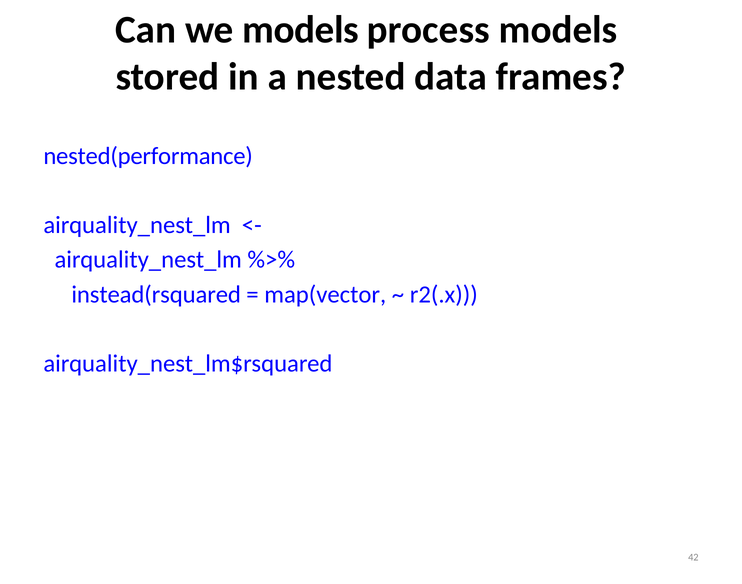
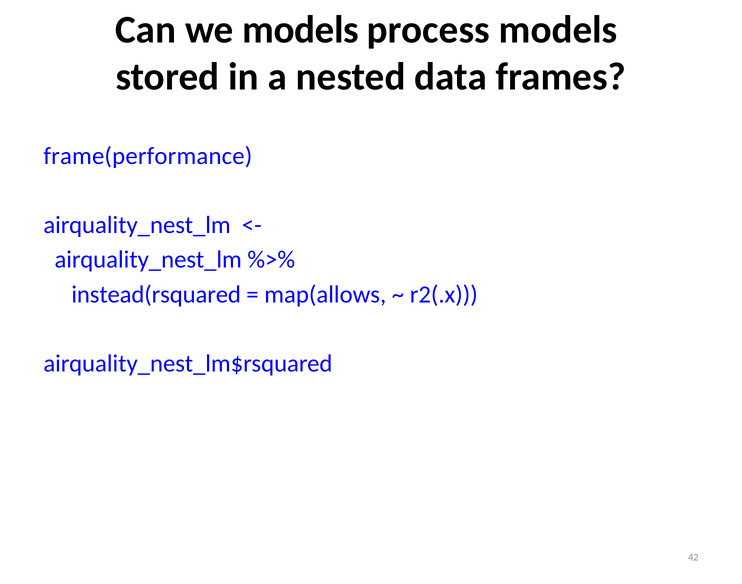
nested(performance: nested(performance -> frame(performance
map(vector: map(vector -> map(allows
